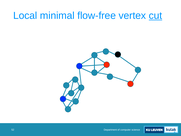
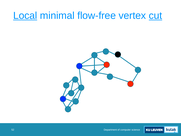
Local underline: none -> present
